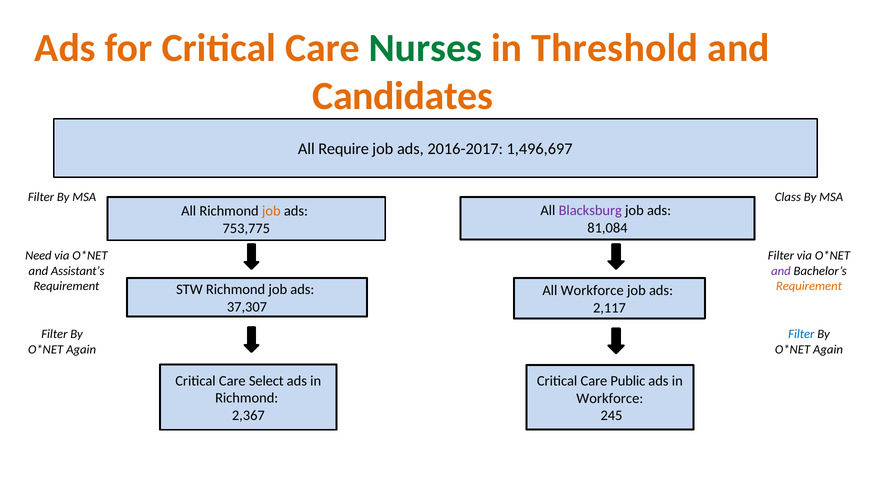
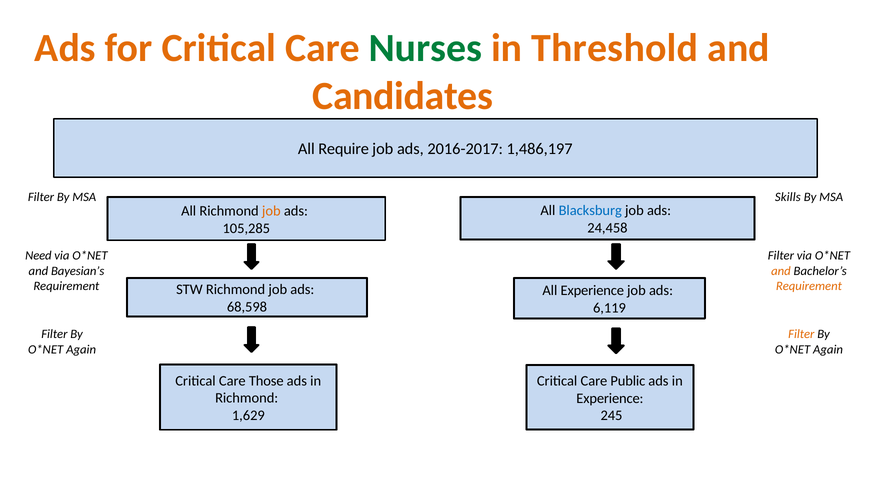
1,496,697: 1,496,697 -> 1,486,197
Class: Class -> Skills
Blacksburg colour: purple -> blue
81,084: 81,084 -> 24,458
753,775: 753,775 -> 105,285
Assistant’s: Assistant’s -> Bayesian’s
and at (781, 271) colour: purple -> orange
All Workforce: Workforce -> Experience
37,307: 37,307 -> 68,598
2,117: 2,117 -> 6,119
Filter at (801, 334) colour: blue -> orange
Select: Select -> Those
Workforce at (610, 398): Workforce -> Experience
2,367: 2,367 -> 1,629
